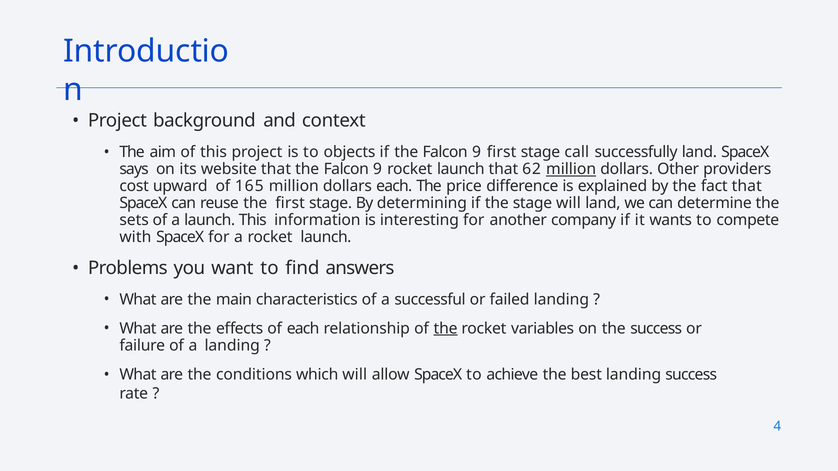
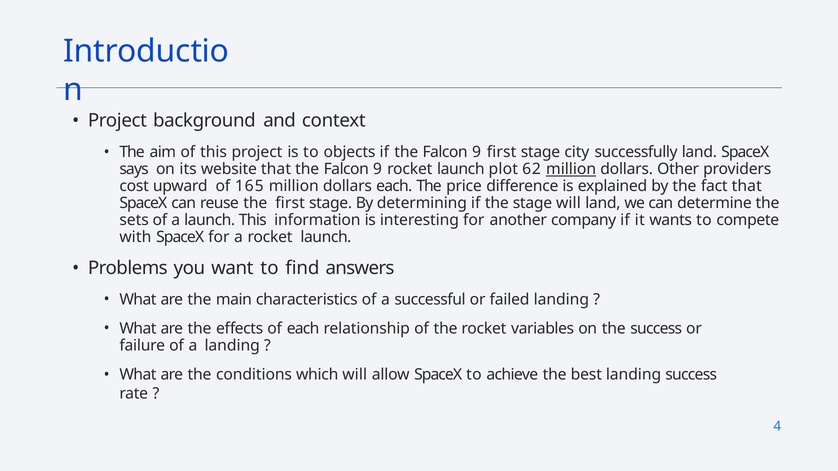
call: call -> city
launch that: that -> plot
the at (446, 329) underline: present -> none
